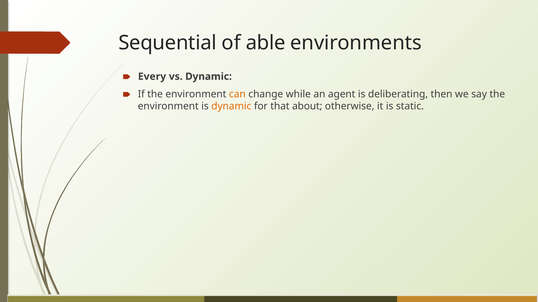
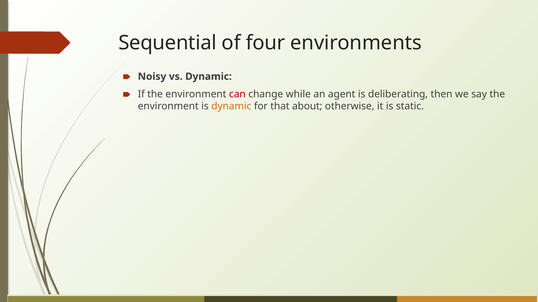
able: able -> four
Every: Every -> Noisy
can colour: orange -> red
